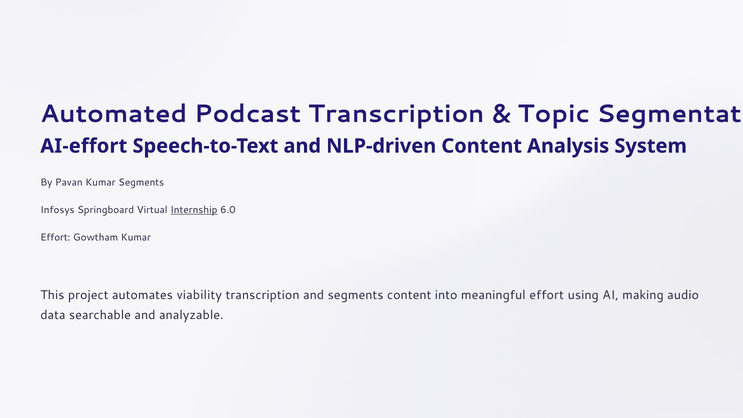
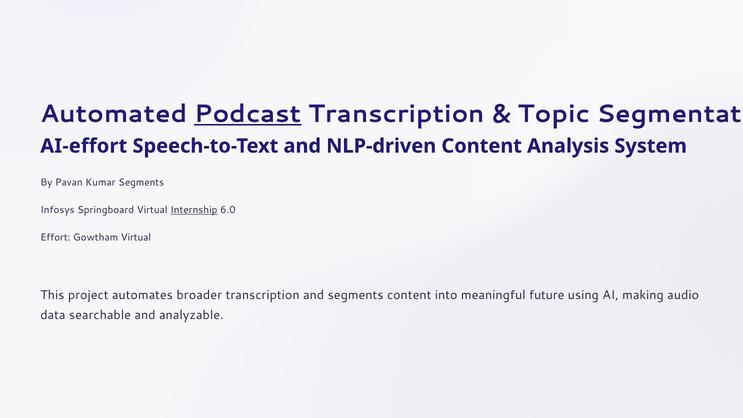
Podcast underline: none -> present
Gowtham Kumar: Kumar -> Virtual
viability: viability -> broader
meaningful effort: effort -> future
